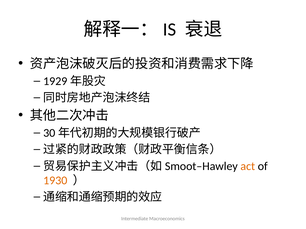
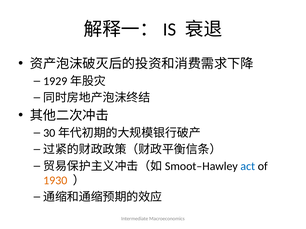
act colour: orange -> blue
